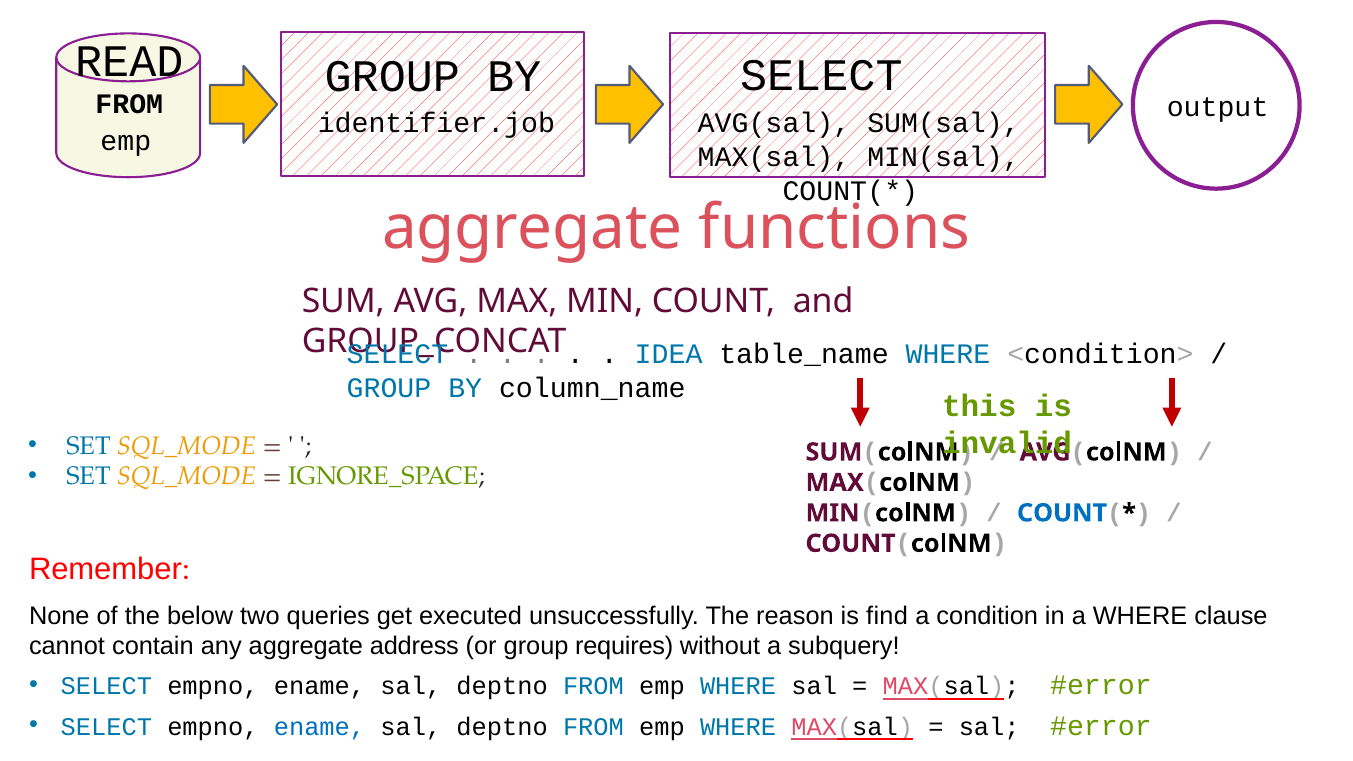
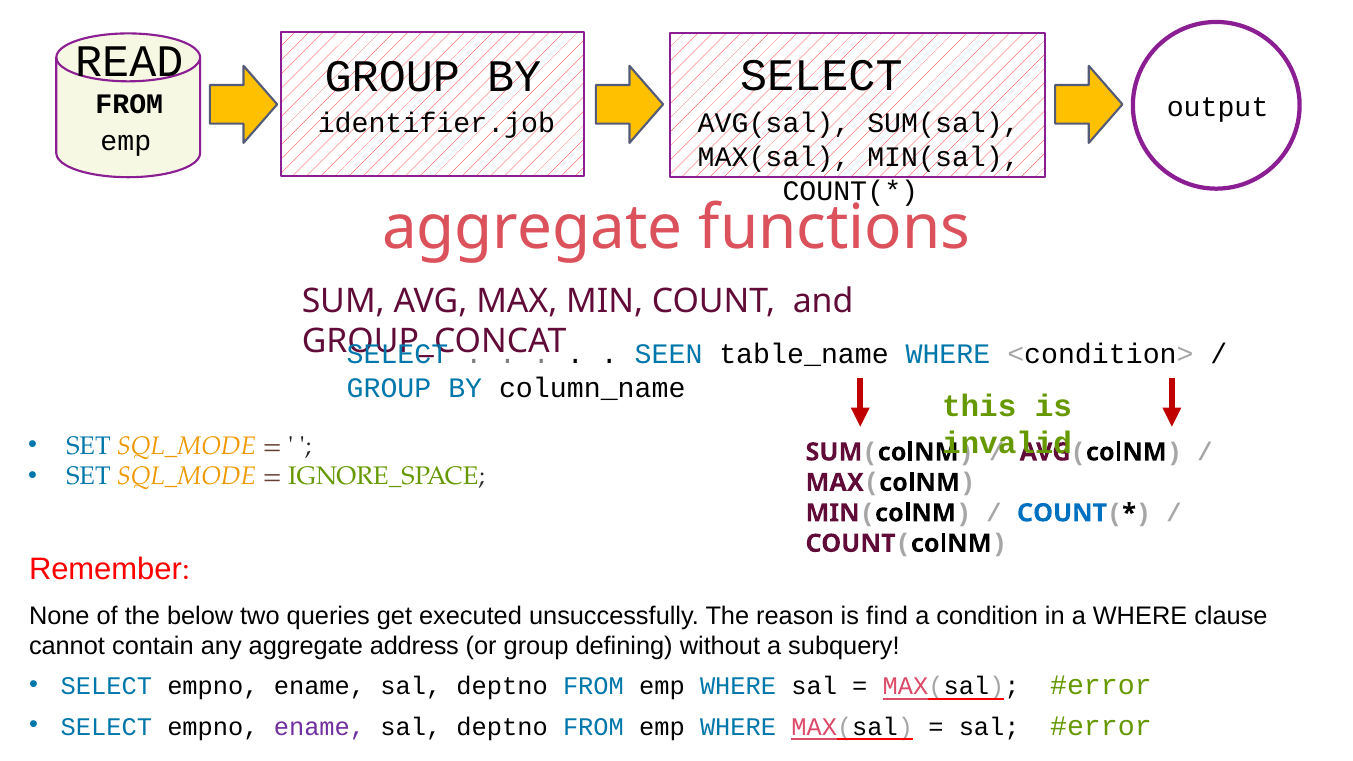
IDEA: IDEA -> SEEN
requires: requires -> defining
ename at (319, 727) colour: blue -> purple
